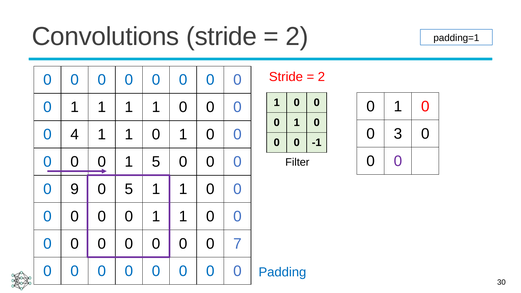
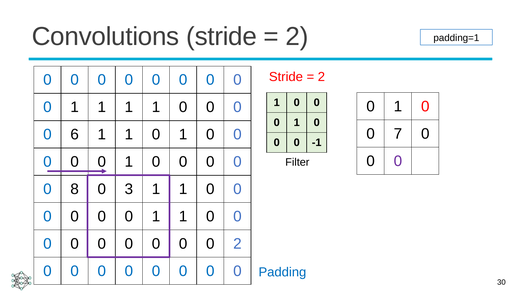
3: 3 -> 7
4: 4 -> 6
5 at (156, 162): 5 -> 0
9: 9 -> 8
0 5: 5 -> 3
0 7: 7 -> 2
